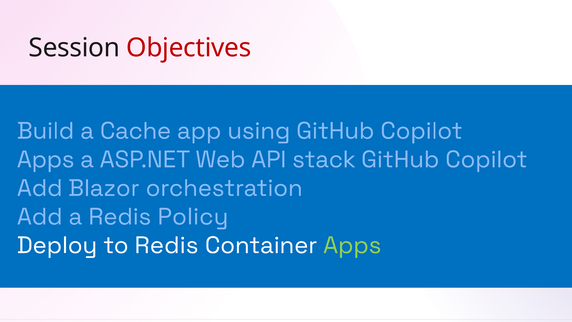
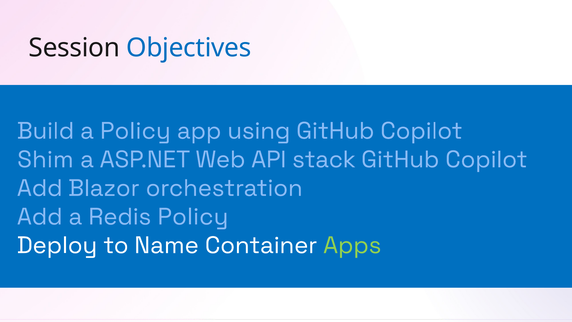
Objectives colour: red -> blue
a Cache: Cache -> Policy
Apps at (46, 159): Apps -> Shim
to Redis: Redis -> Name
